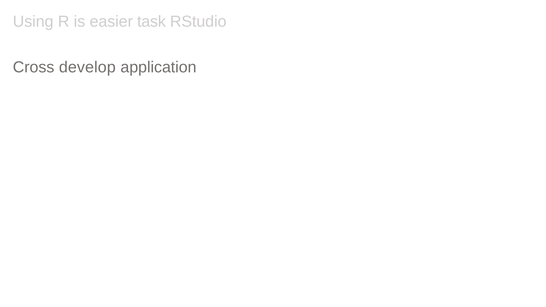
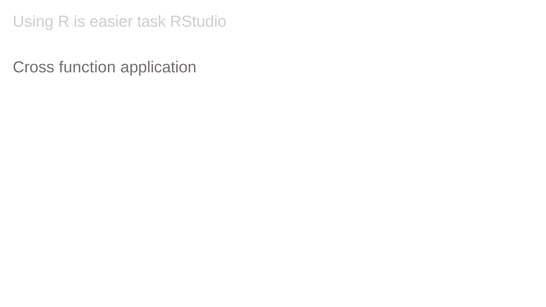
develop: develop -> function
